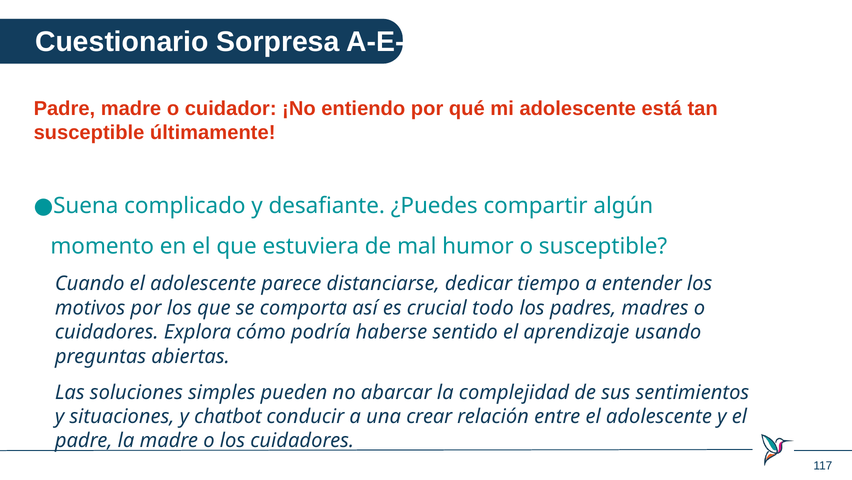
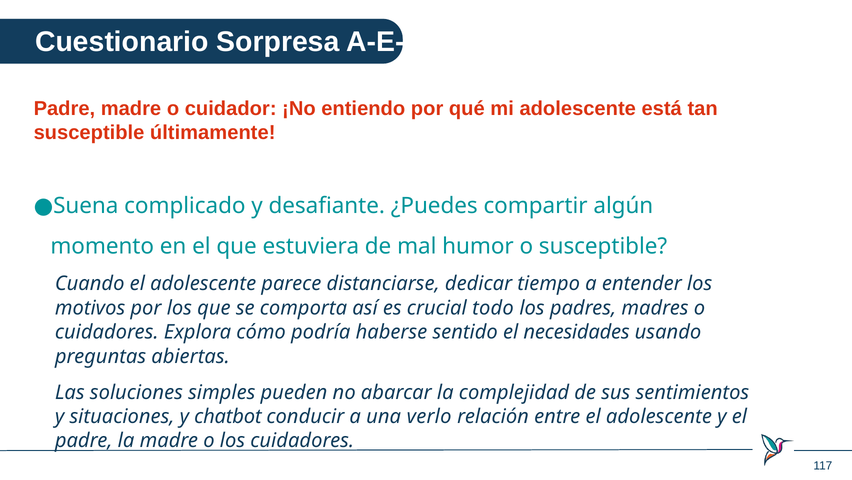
aprendizaje: aprendizaje -> necesidades
crear: crear -> verlo
